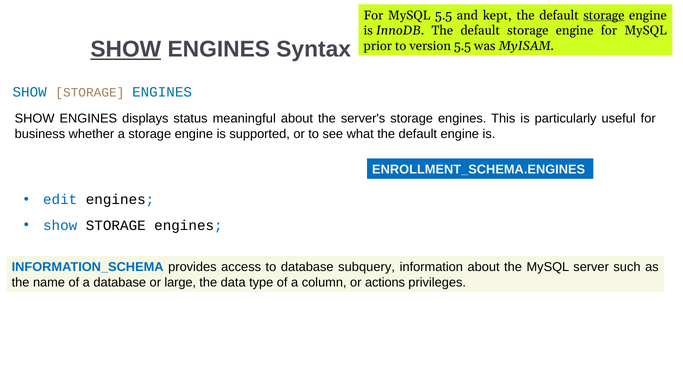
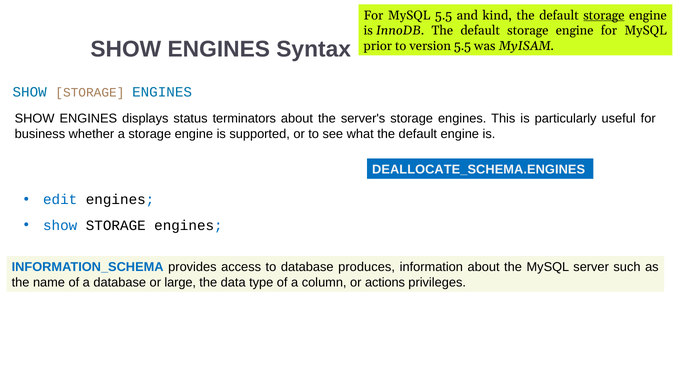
kept: kept -> kind
SHOW at (126, 49) underline: present -> none
meaningful: meaningful -> terminators
ENROLLMENT_SCHEMA.ENGINES: ENROLLMENT_SCHEMA.ENGINES -> DEALLOCATE_SCHEMA.ENGINES
subquery: subquery -> produces
